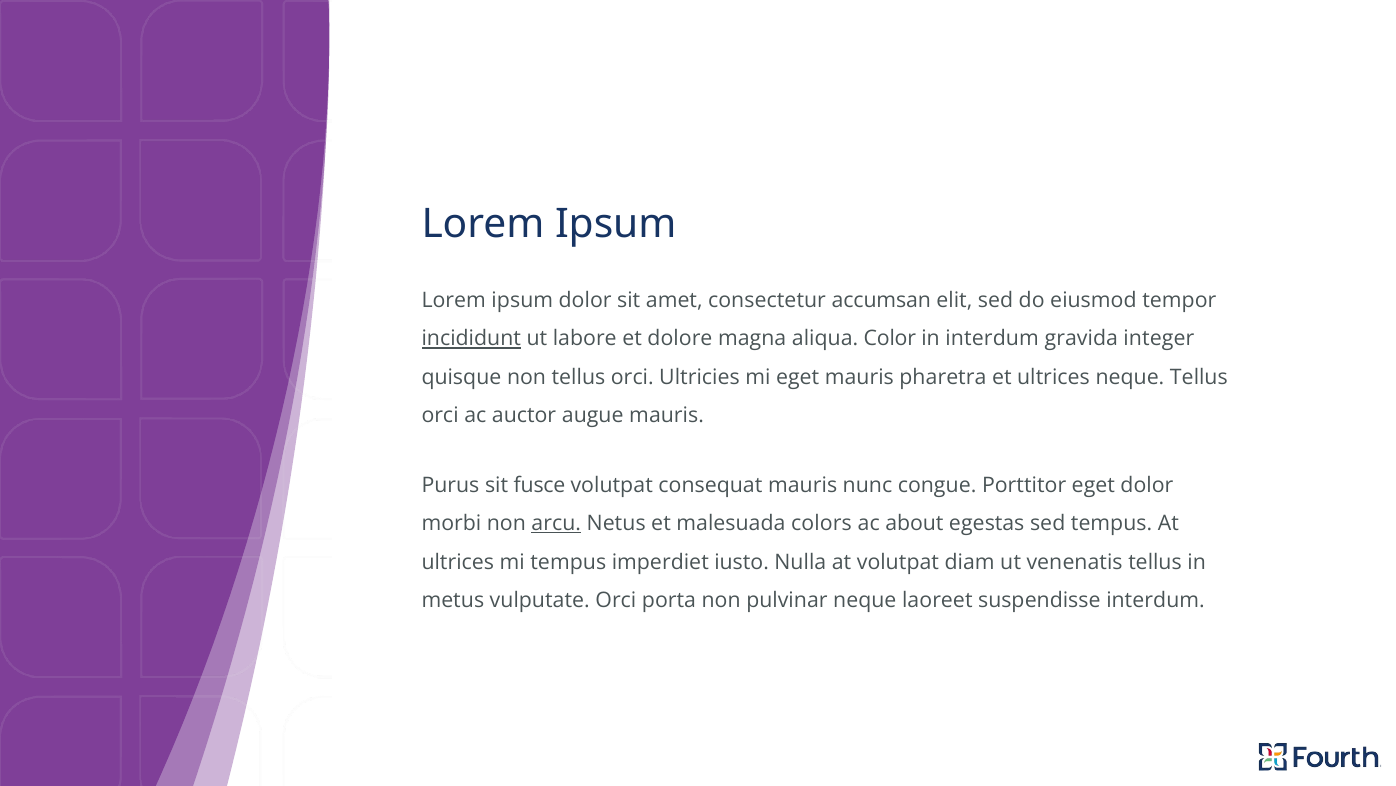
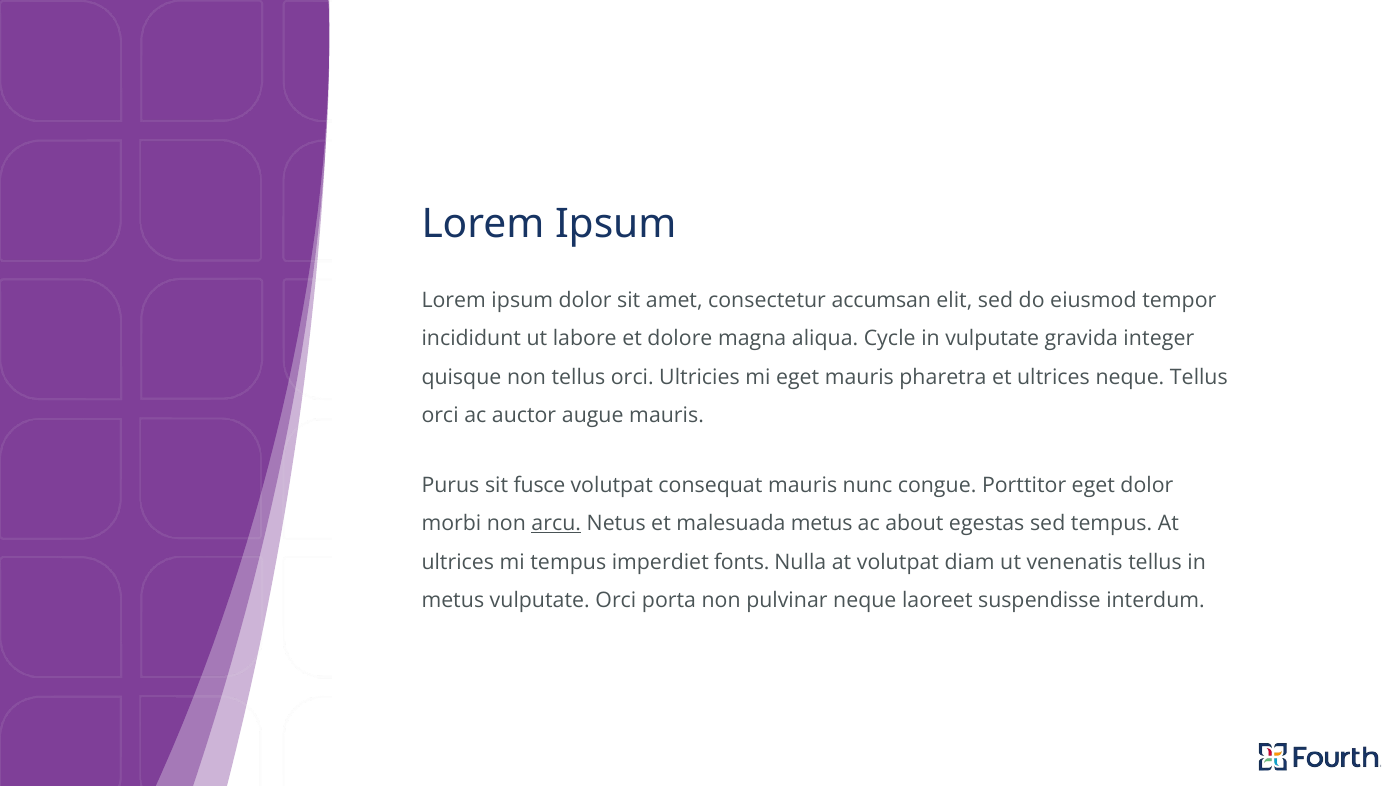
incididunt underline: present -> none
Color: Color -> Cycle
in interdum: interdum -> vulputate
malesuada colors: colors -> metus
iusto: iusto -> fonts
